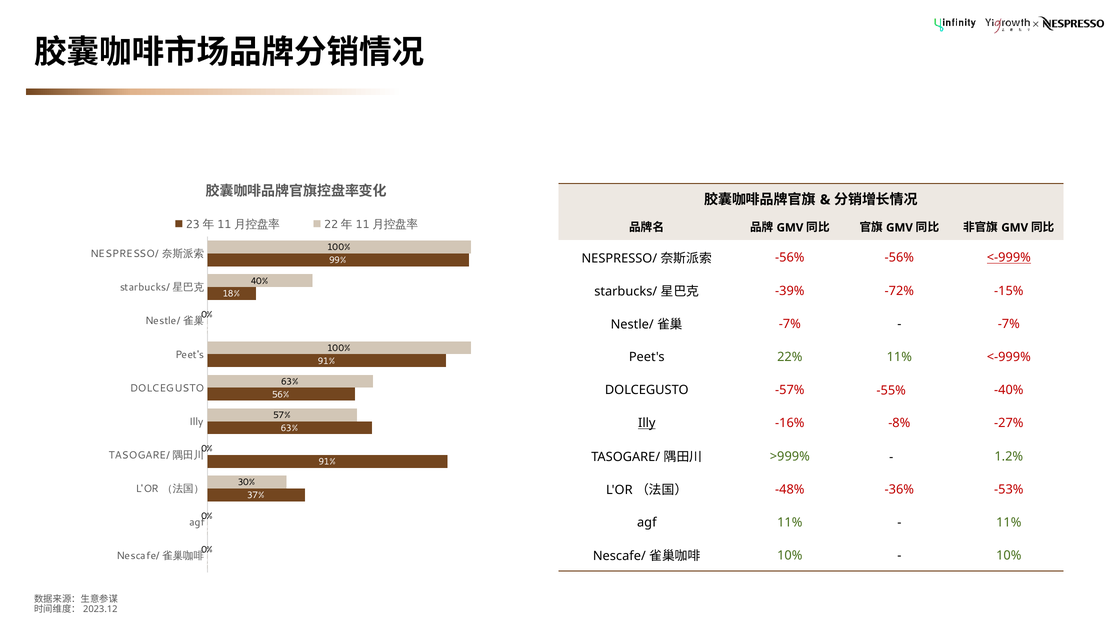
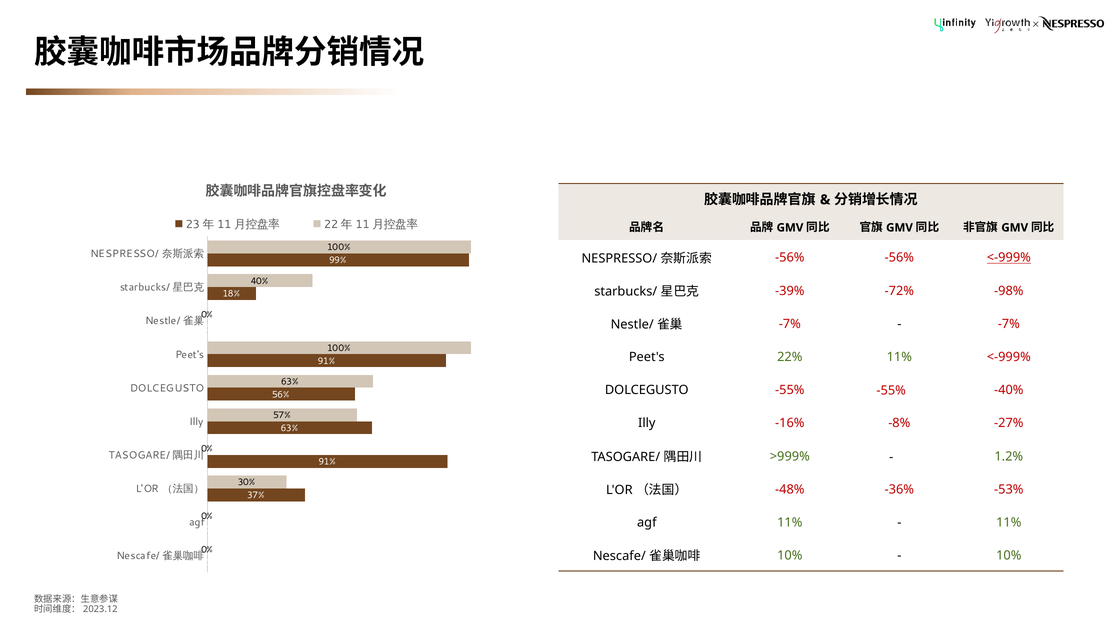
-15%: -15% -> -98%
DOLCEGUSTO -57%: -57% -> -55%
Illy at (647, 423) underline: present -> none
